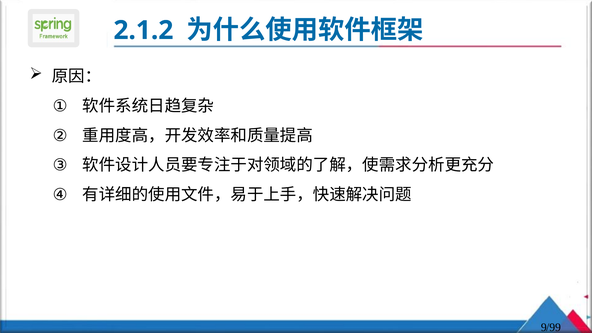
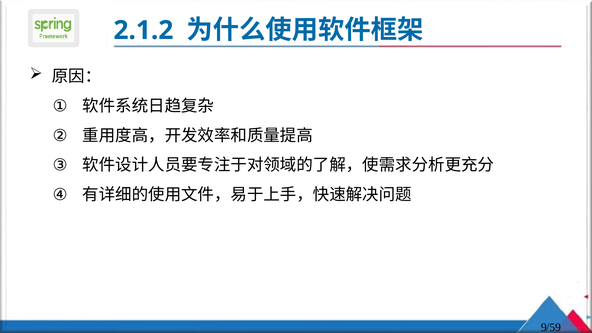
/99: /99 -> /59
